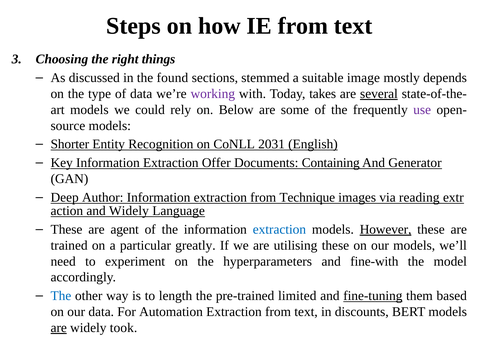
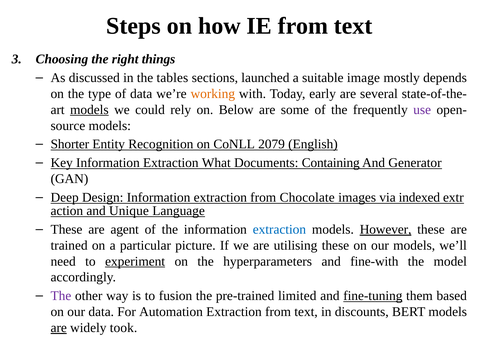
found: found -> tables
stemmed: stemmed -> launched
working colour: purple -> orange
takes: takes -> early
several underline: present -> none
models at (89, 110) underline: none -> present
2031: 2031 -> 2079
Offer: Offer -> What
Author: Author -> Design
Technique: Technique -> Chocolate
reading: reading -> indexed
and Widely: Widely -> Unique
greatly: greatly -> picture
experiment underline: none -> present
The at (61, 296) colour: blue -> purple
length: length -> fusion
